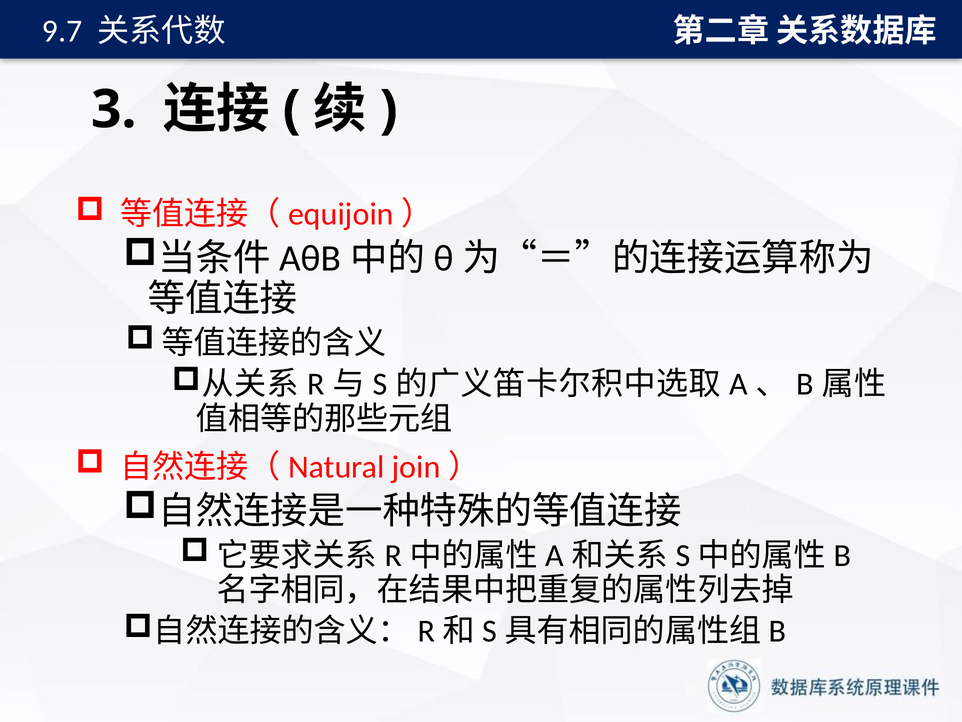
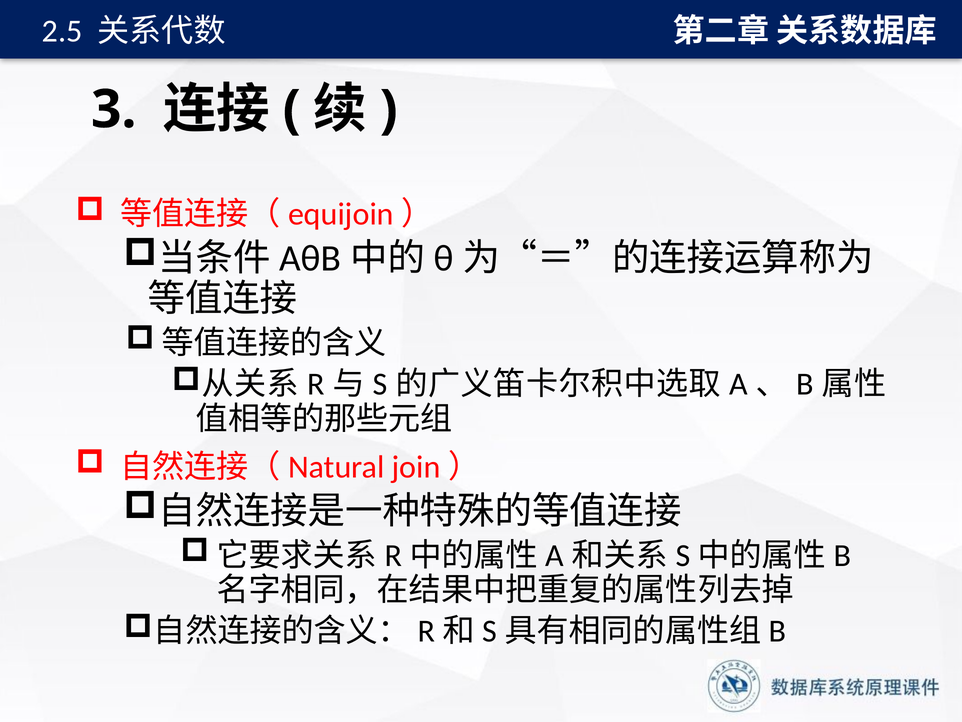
9.7: 9.7 -> 2.5
